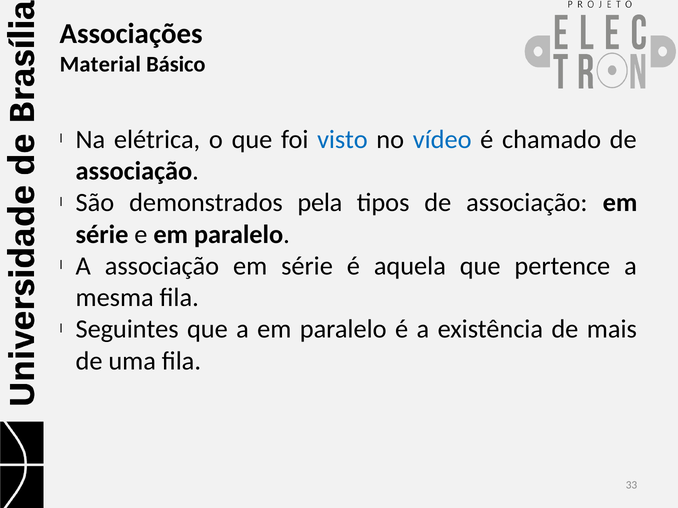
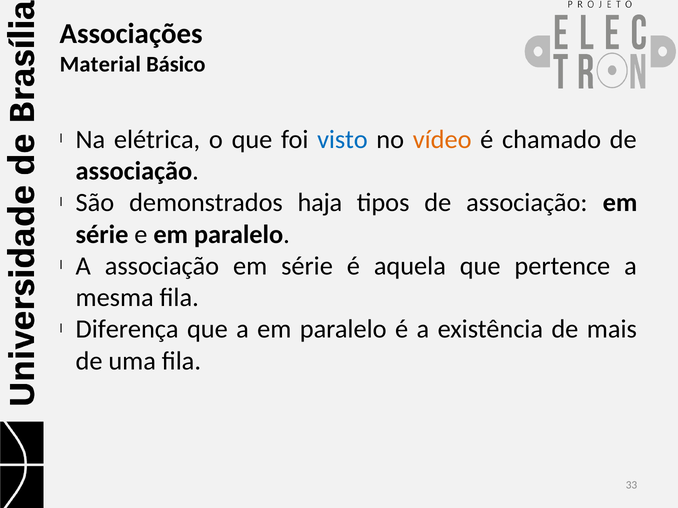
vídeo colour: blue -> orange
pela: pela -> haja
Seguintes: Seguintes -> Diferença
